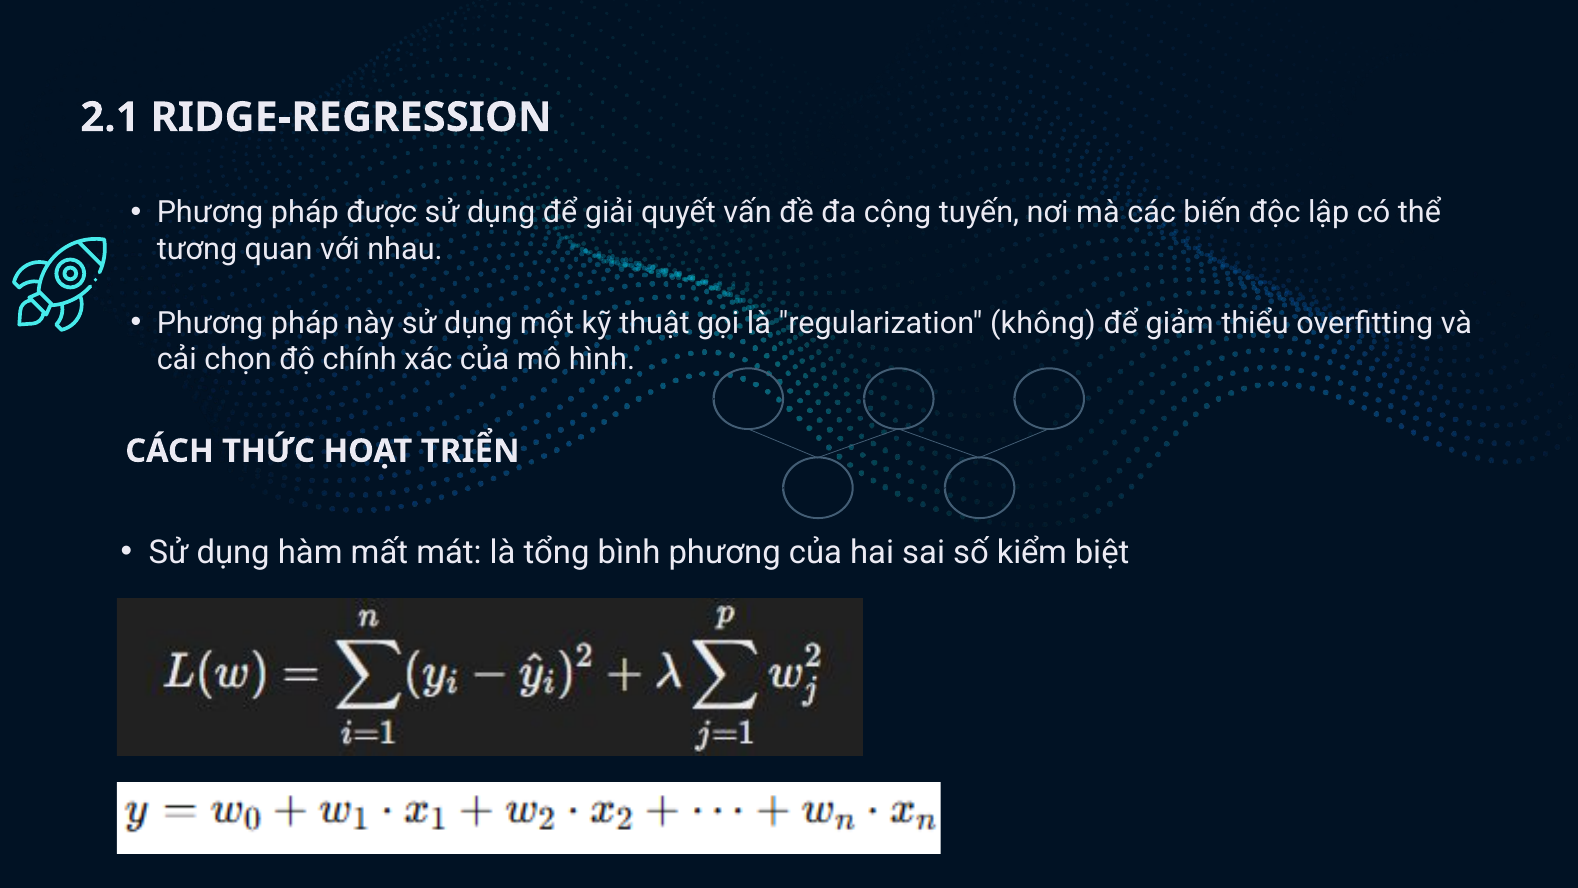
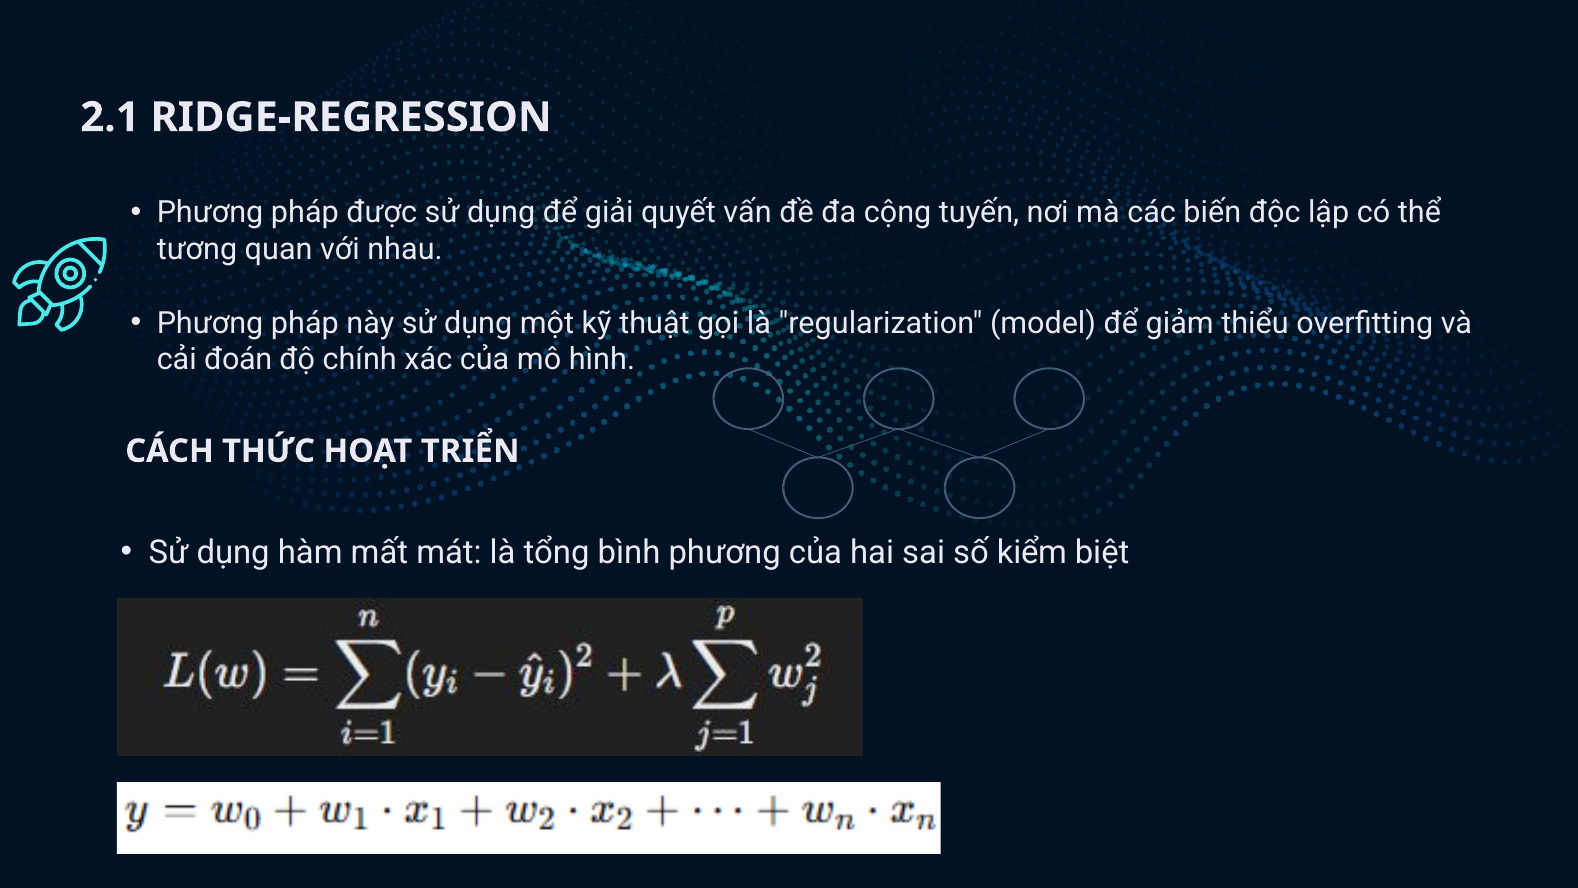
không: không -> model
chọn: chọn -> đoán
